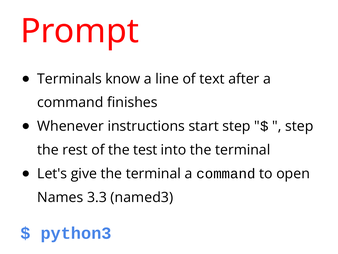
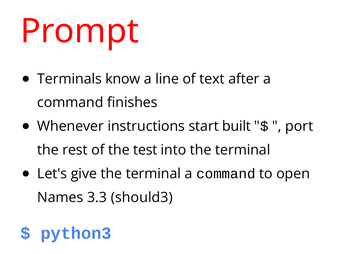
start step: step -> built
step at (299, 126): step -> port
named3: named3 -> should3
